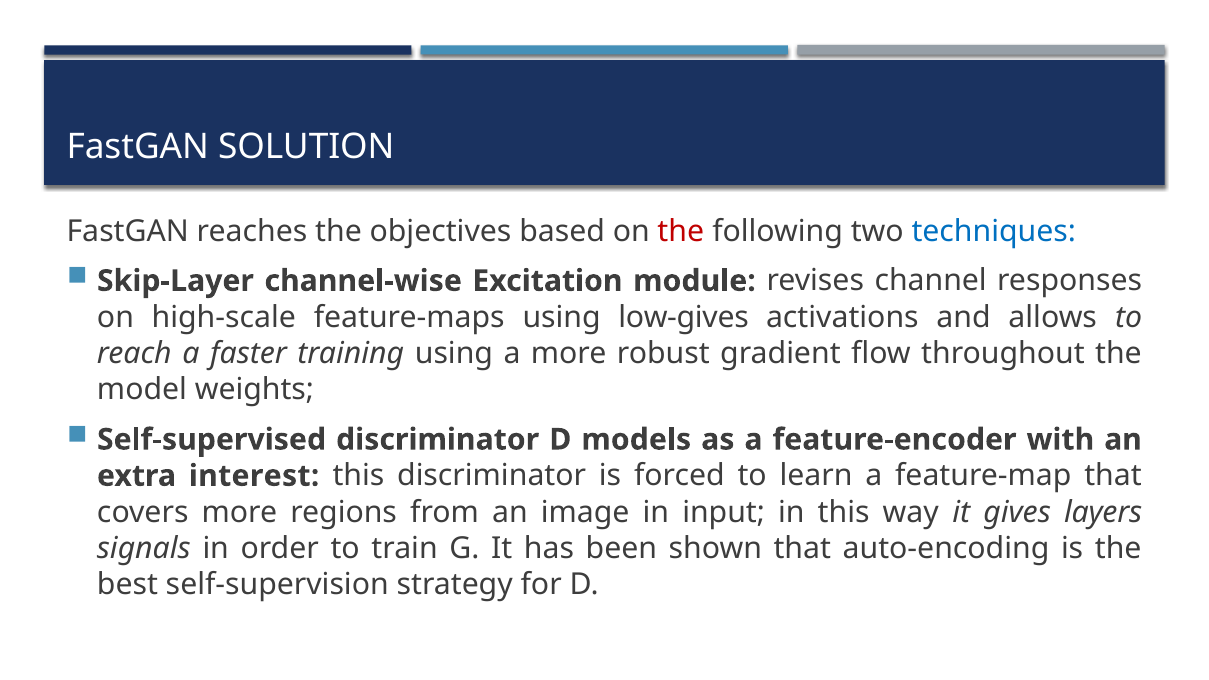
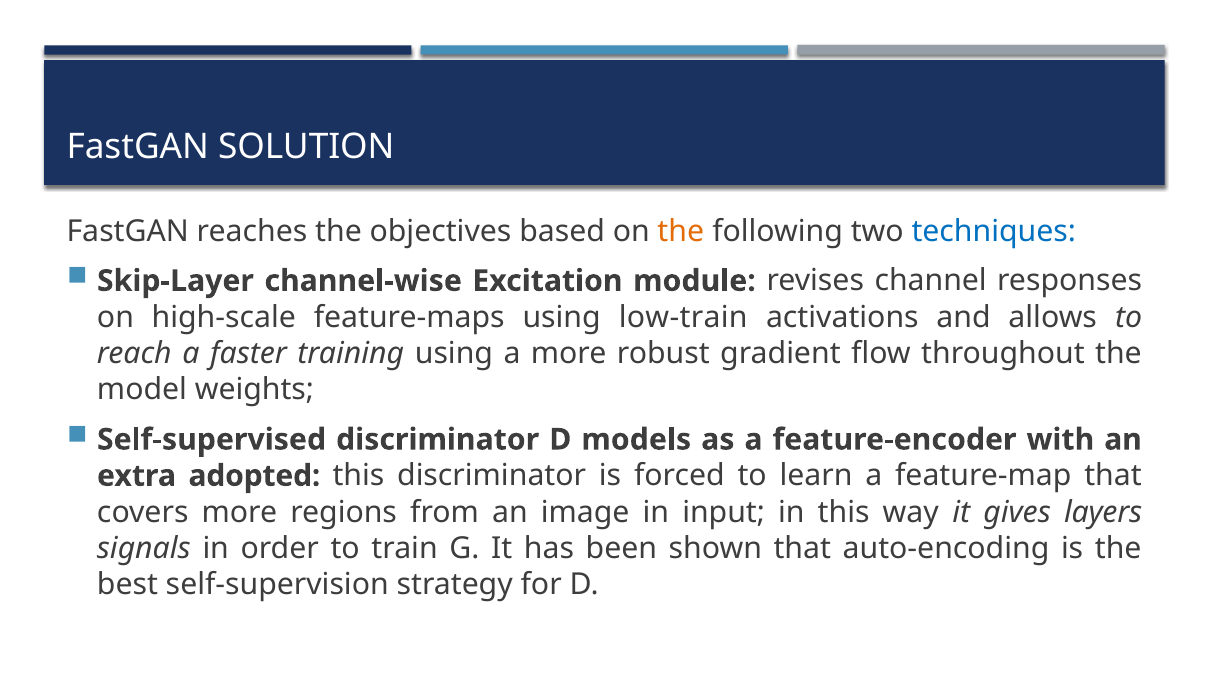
the at (681, 231) colour: red -> orange
low-gives: low-gives -> low-train
interest: interest -> adopted
